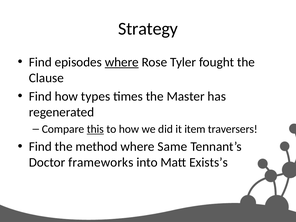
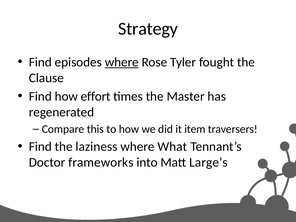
types: types -> effort
this underline: present -> none
method: method -> laziness
Same: Same -> What
Exists’s: Exists’s -> Large’s
